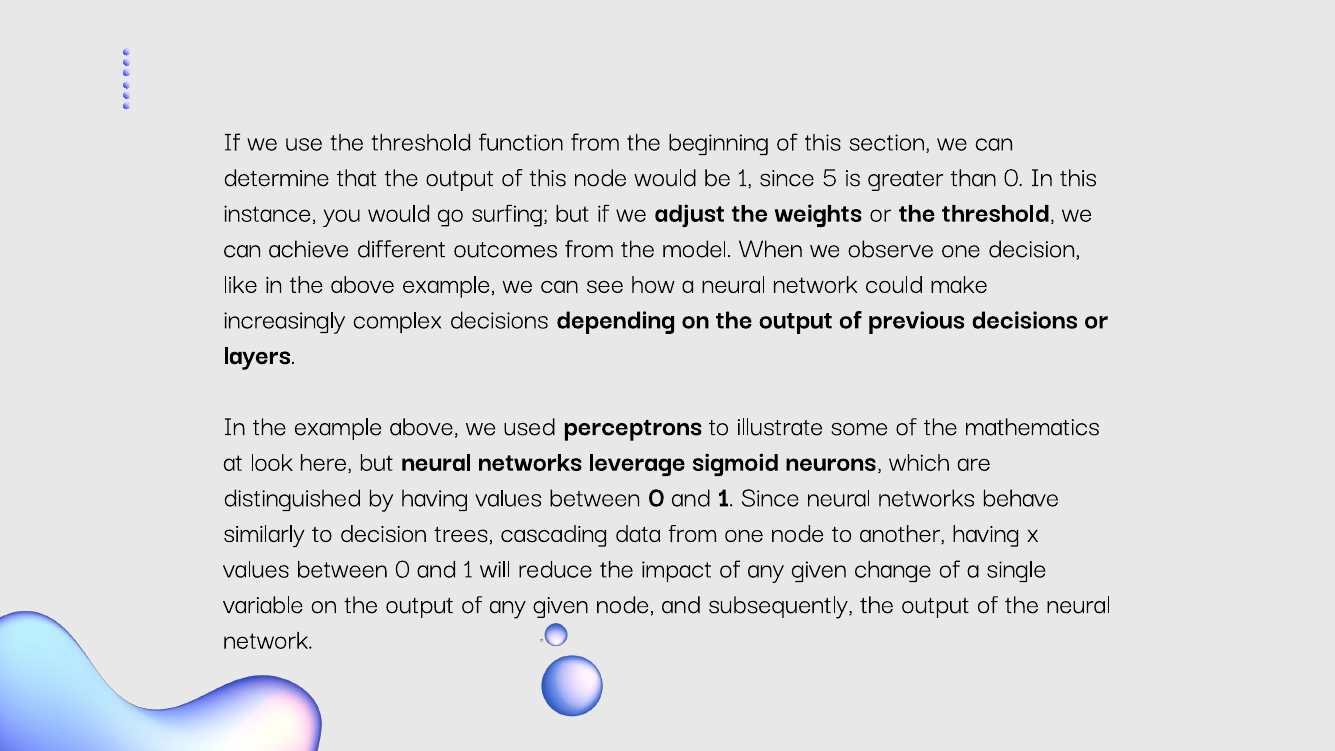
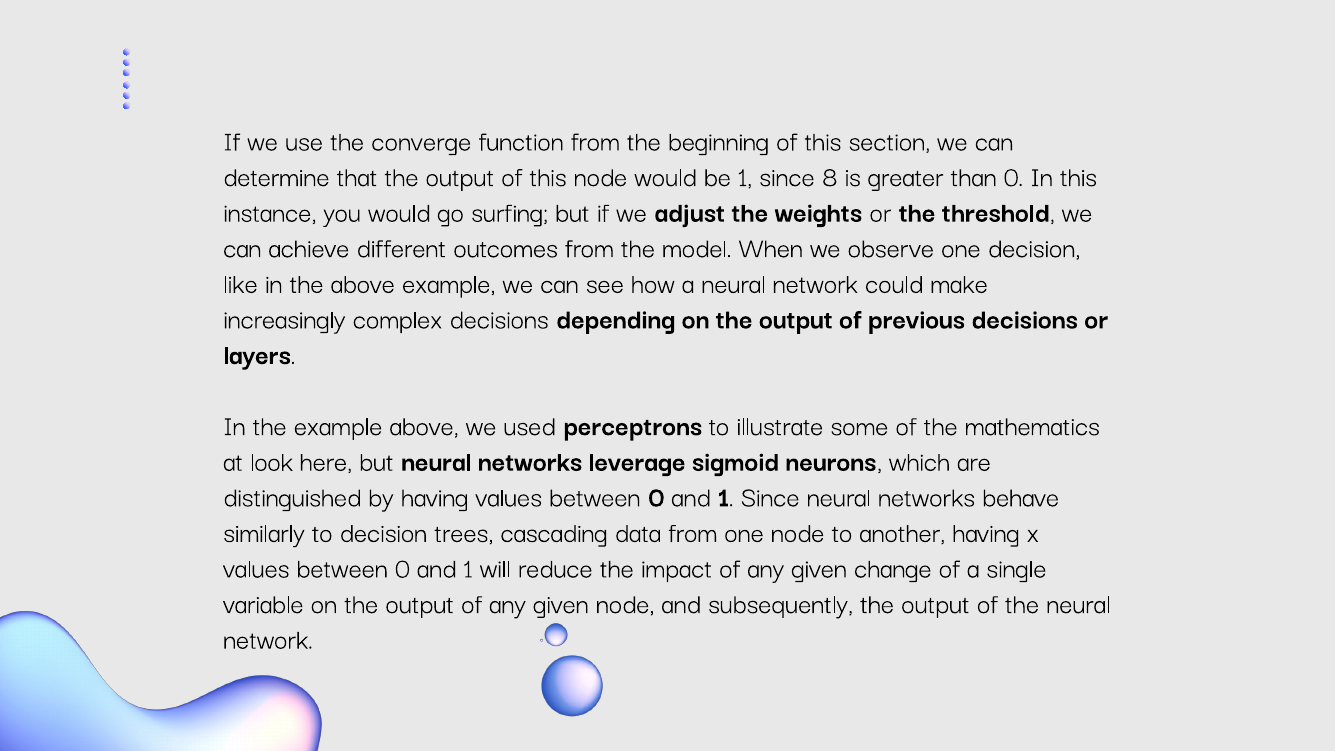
use the threshold: threshold -> converge
5: 5 -> 8
